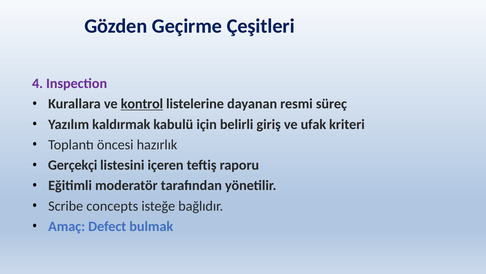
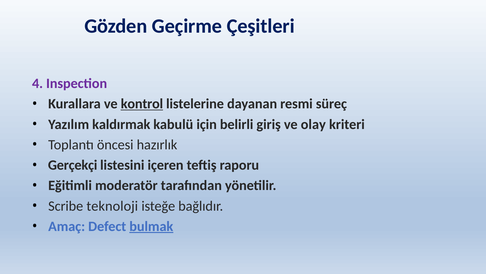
ufak: ufak -> olay
concepts: concepts -> teknoloji
bulmak underline: none -> present
